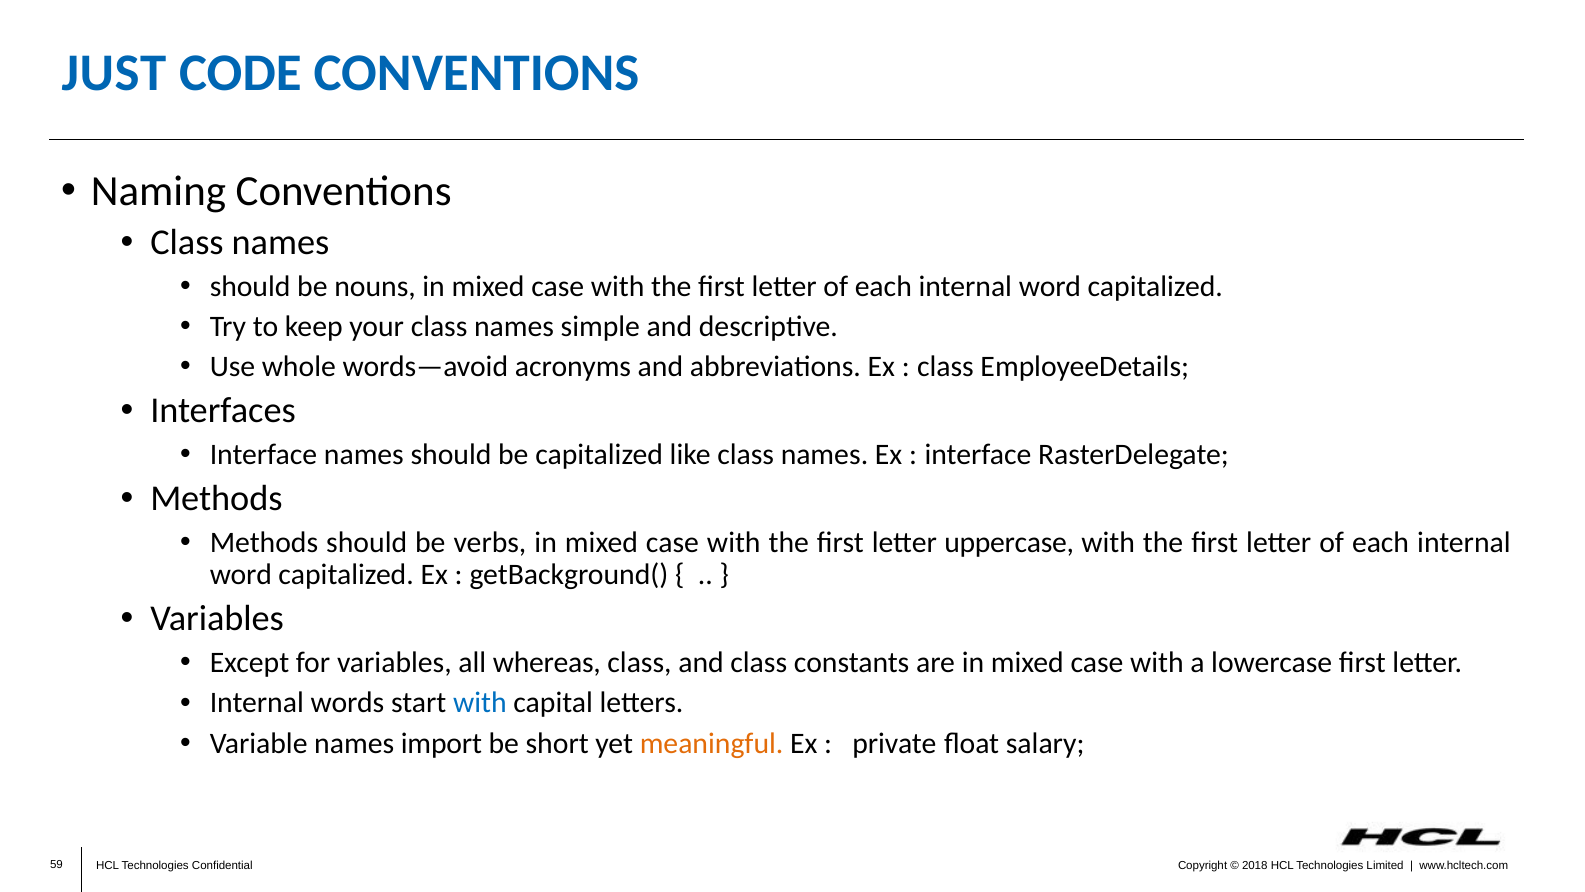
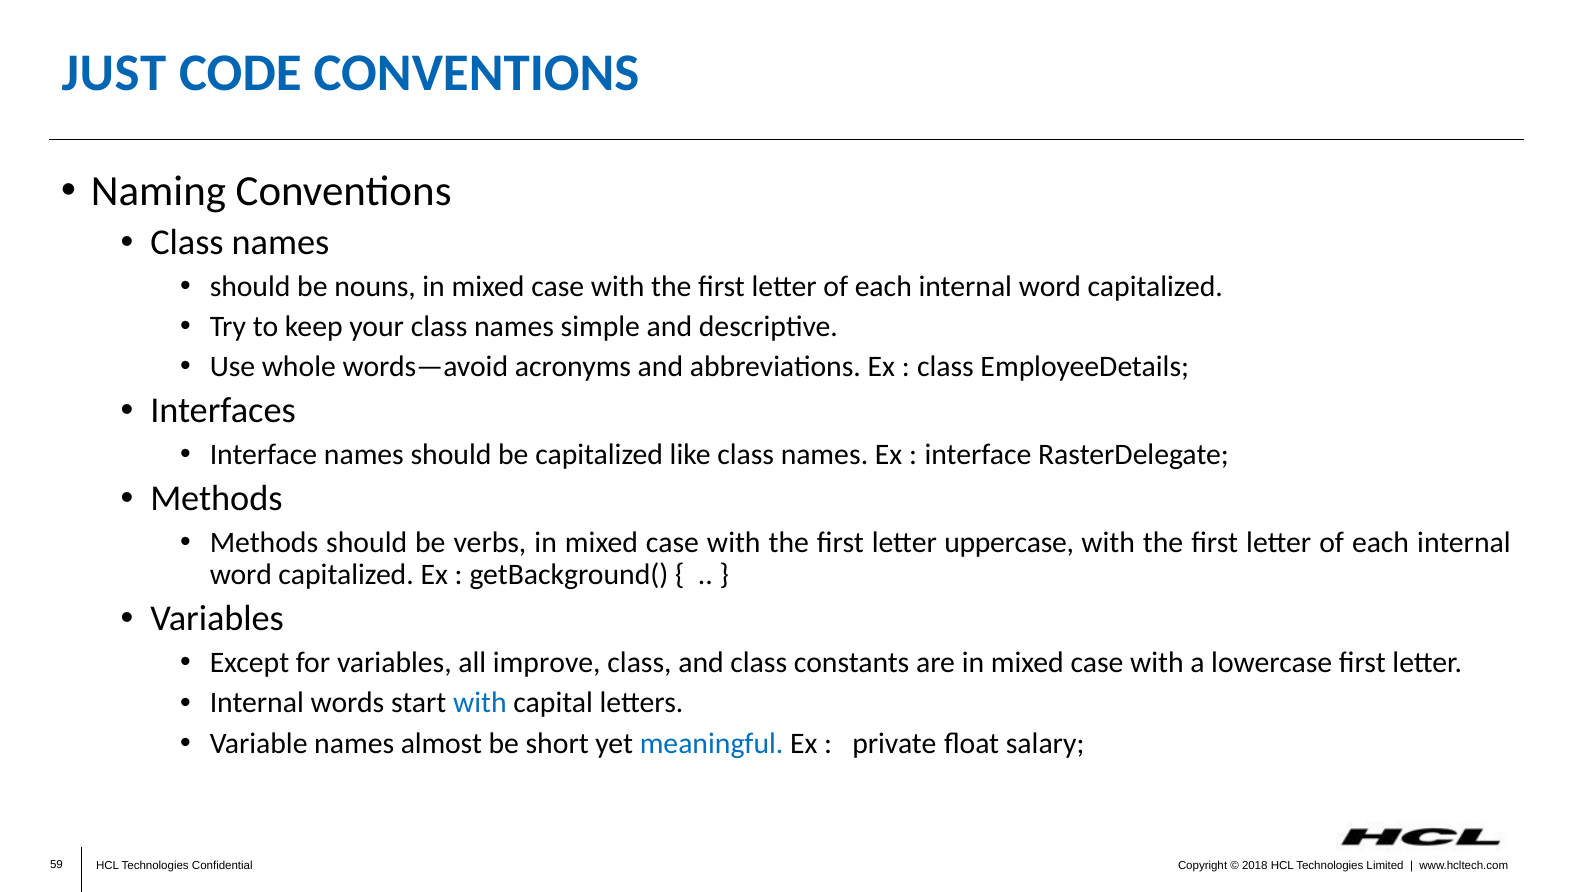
whereas: whereas -> improve
import: import -> almost
meaningful colour: orange -> blue
